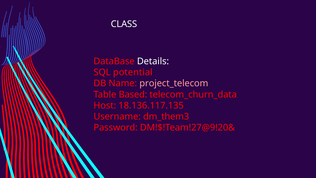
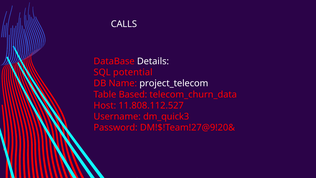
CLASS: CLASS -> CALLS
project_telecom colour: pink -> white
18.136.117.135: 18.136.117.135 -> 11.808.112.527
dm_them3: dm_them3 -> dm_quick3
